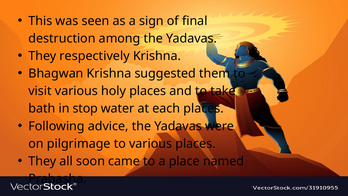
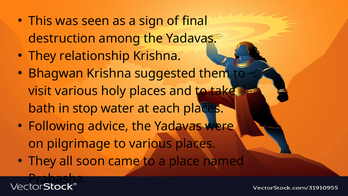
respectively: respectively -> relationship
